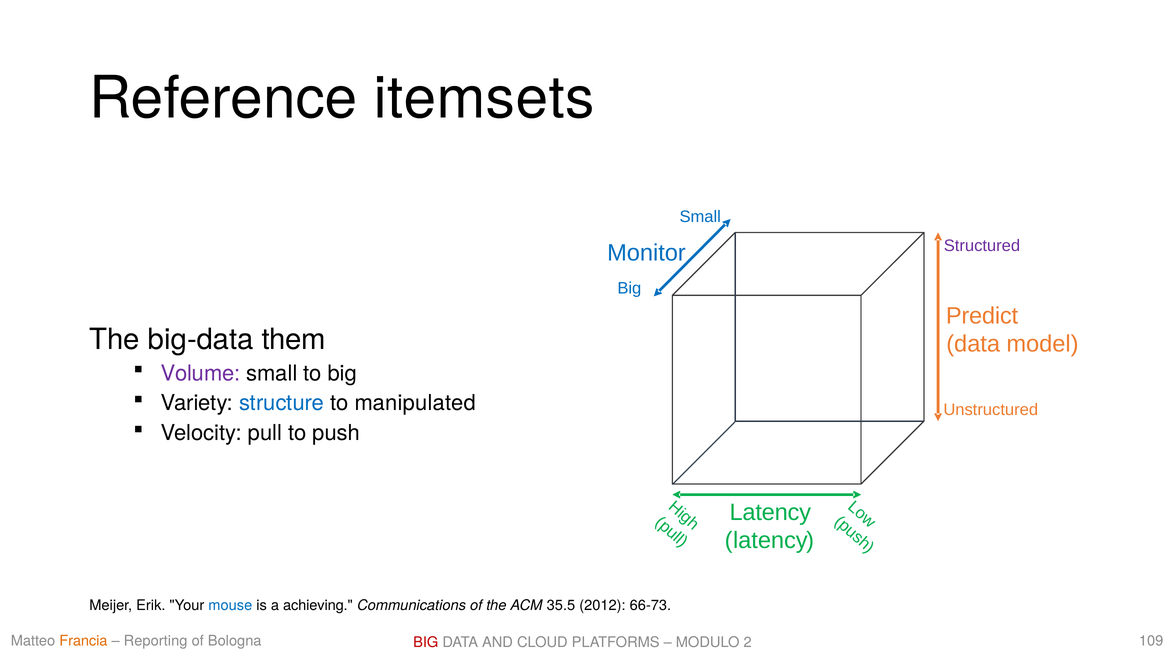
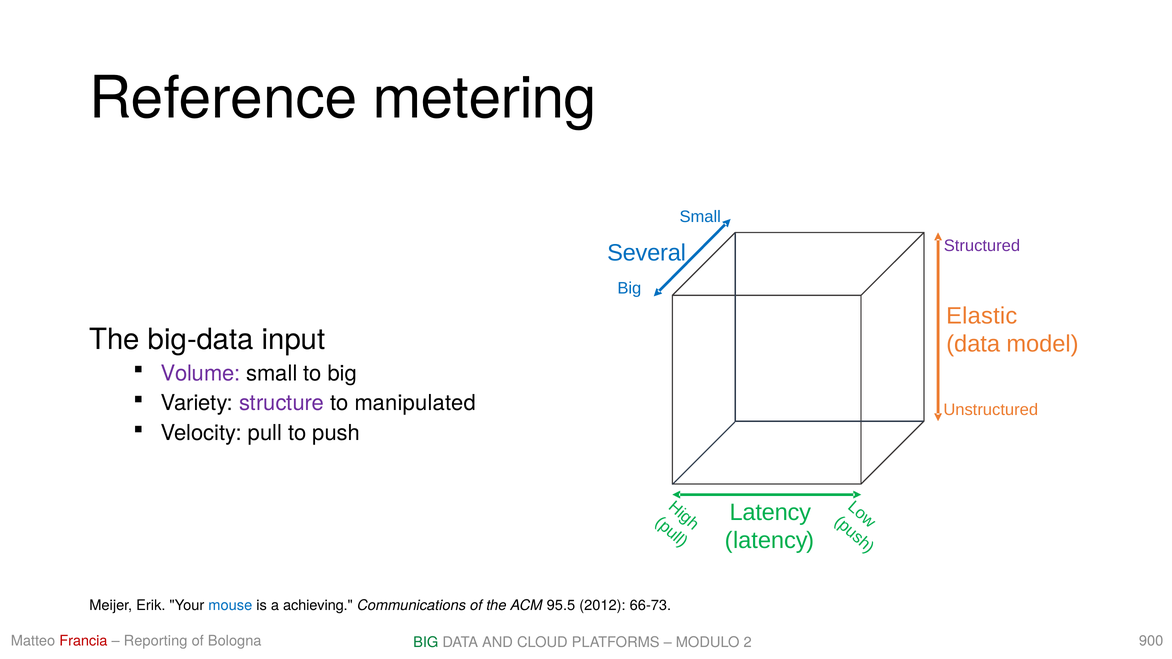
itemsets: itemsets -> metering
Monitor: Monitor -> Several
Predict: Predict -> Elastic
them: them -> input
structure colour: blue -> purple
35.5: 35.5 -> 95.5
Francia colour: orange -> red
109: 109 -> 900
BIG at (426, 643) colour: red -> green
